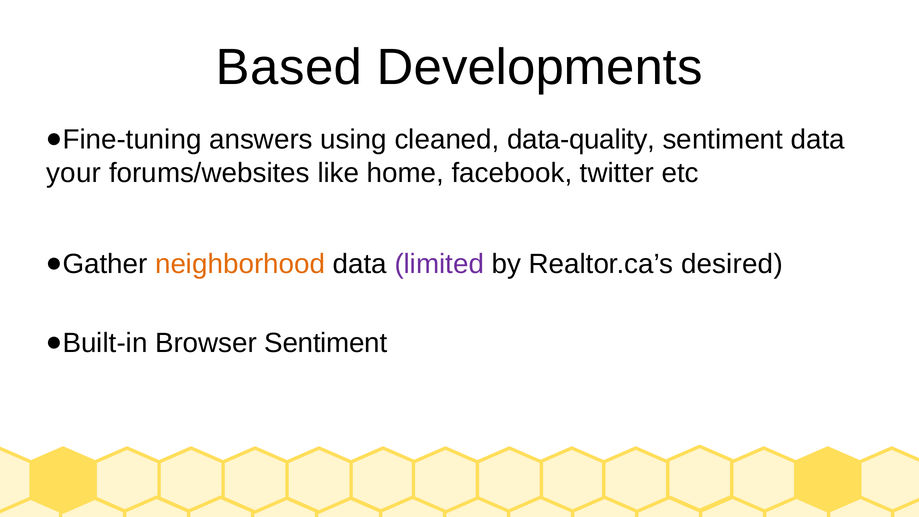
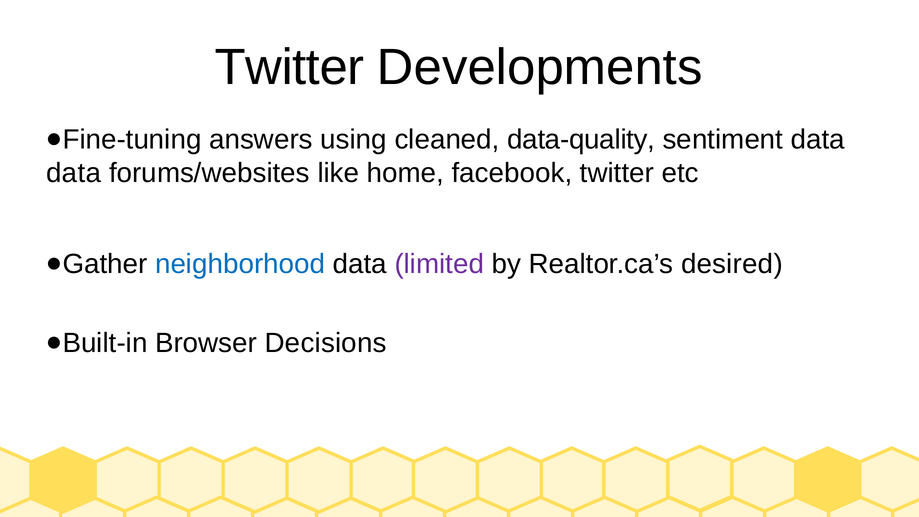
Based at (289, 67): Based -> Twitter
your at (74, 173): your -> data
neighborhood colour: orange -> blue
Browser Sentiment: Sentiment -> Decisions
